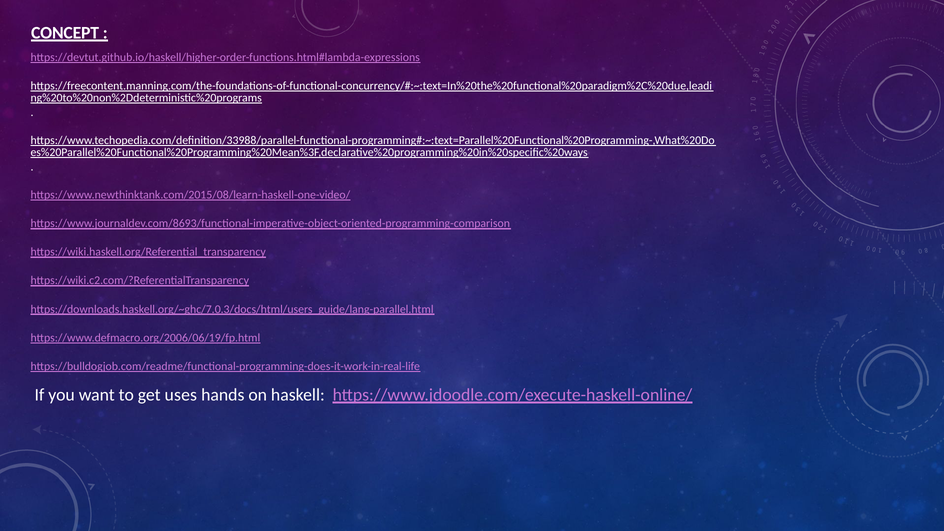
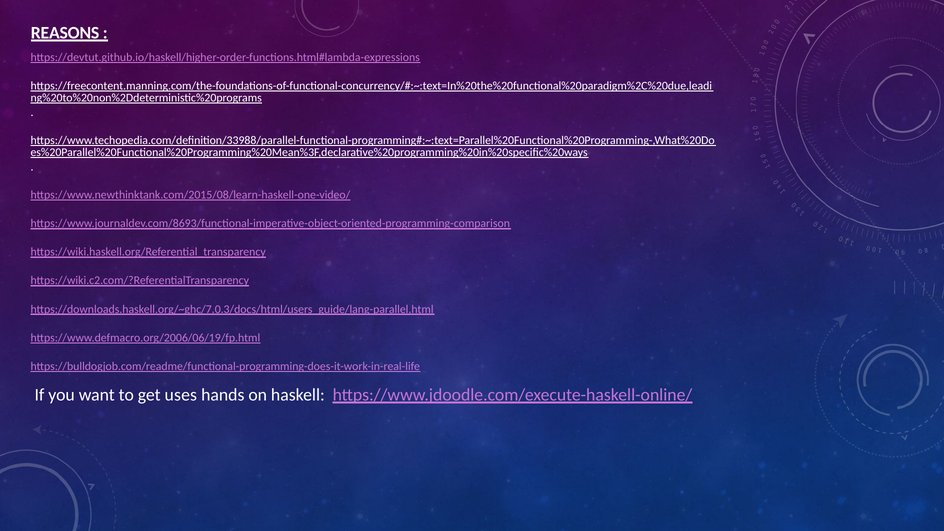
CONCEPT: CONCEPT -> REASONS
